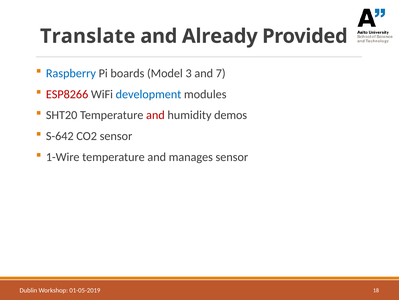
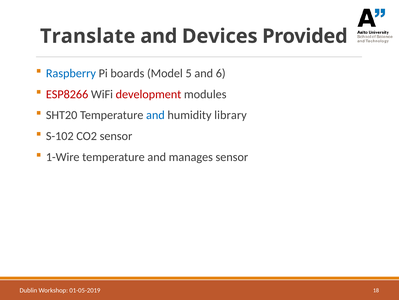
Already: Already -> Devices
3: 3 -> 5
7: 7 -> 6
development colour: blue -> red
and at (155, 115) colour: red -> blue
demos: demos -> library
S-642: S-642 -> S-102
